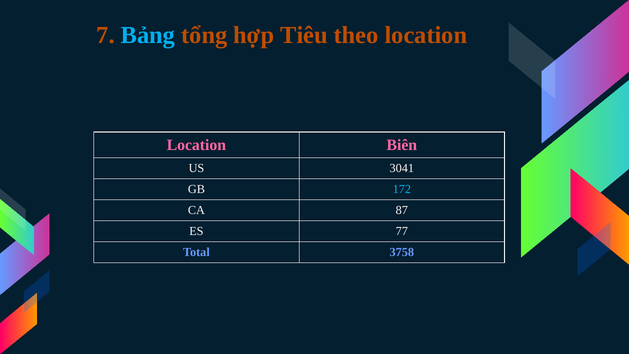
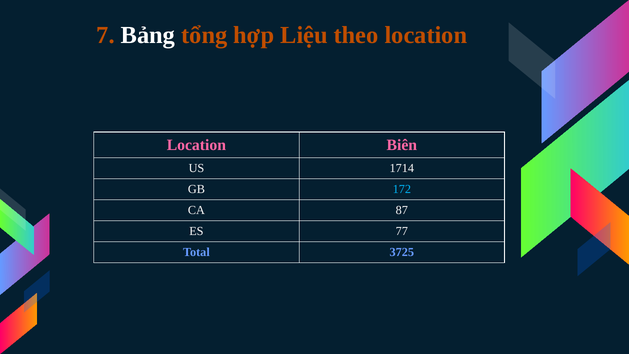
Bảng colour: light blue -> white
Tiêu: Tiêu -> Liệu
3041: 3041 -> 1714
3758: 3758 -> 3725
